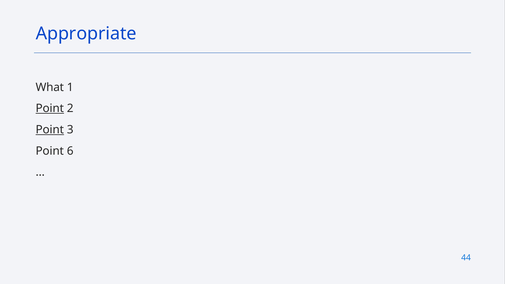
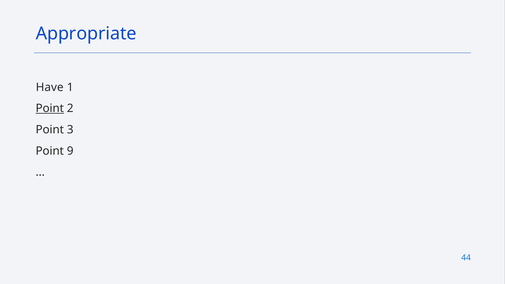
What: What -> Have
Point at (50, 130) underline: present -> none
6: 6 -> 9
